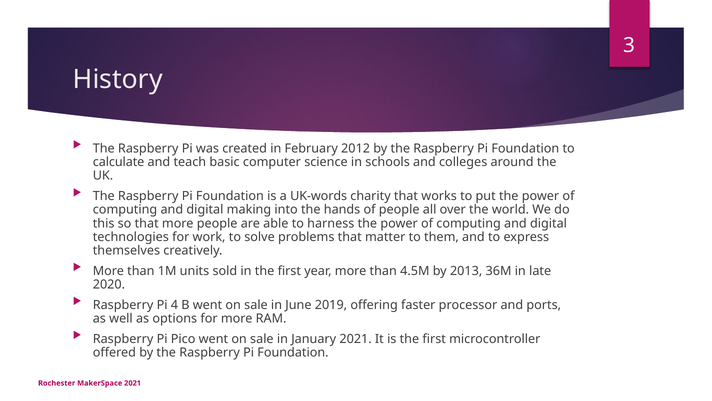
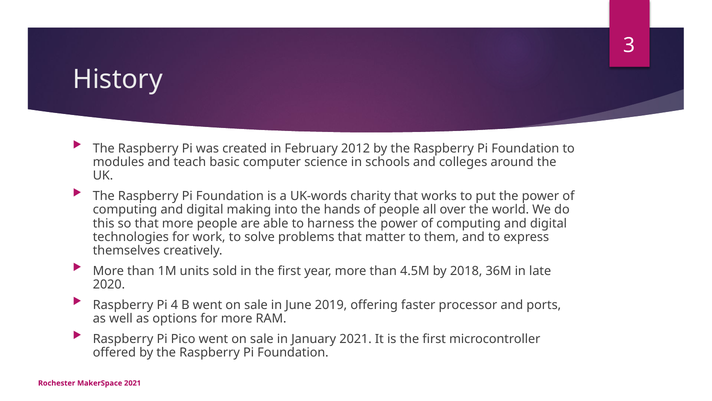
calculate: calculate -> modules
2013: 2013 -> 2018
